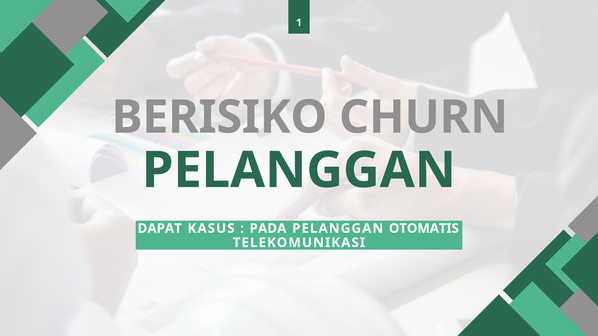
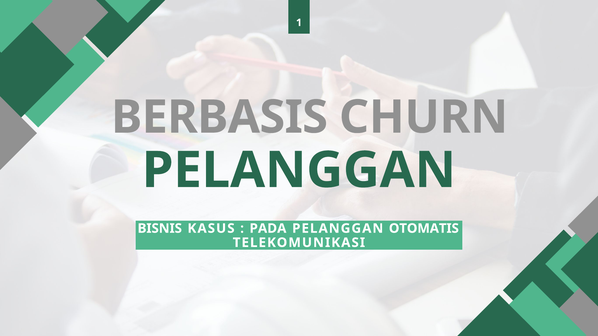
BERISIKO: BERISIKO -> BERBASIS
DAPAT: DAPAT -> BISNIS
